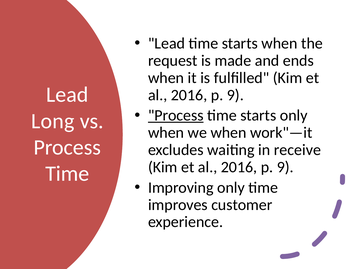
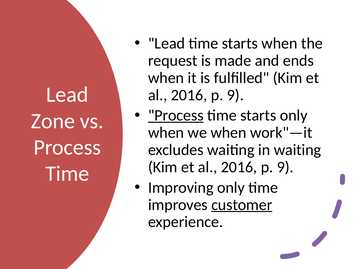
Long: Long -> Zone
in receive: receive -> waiting
customer underline: none -> present
